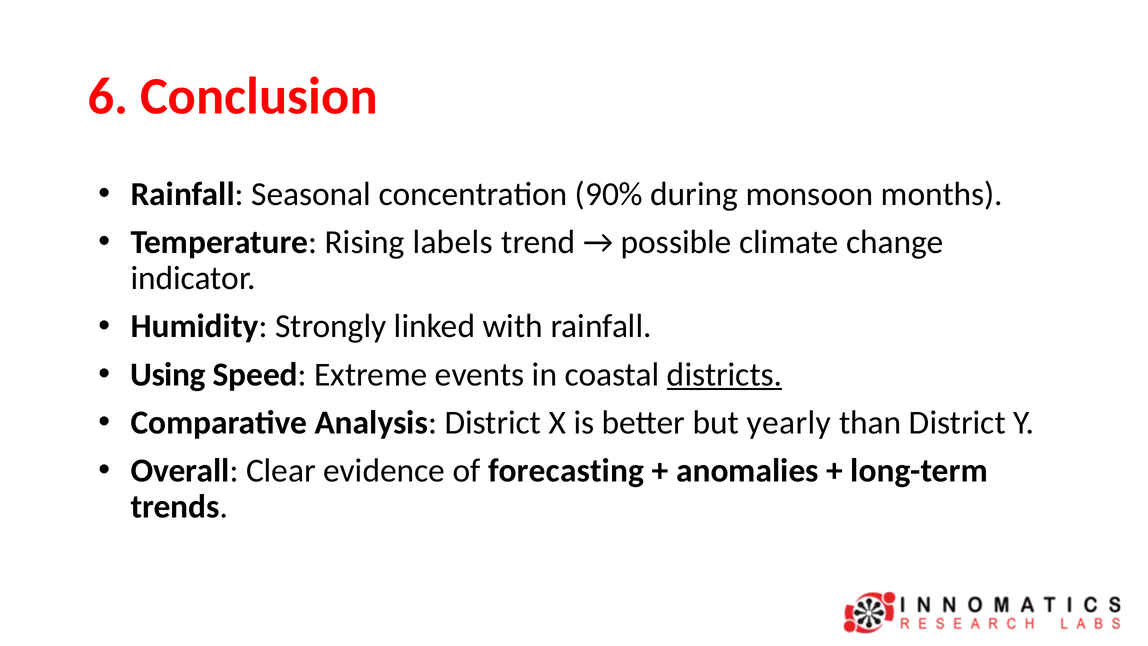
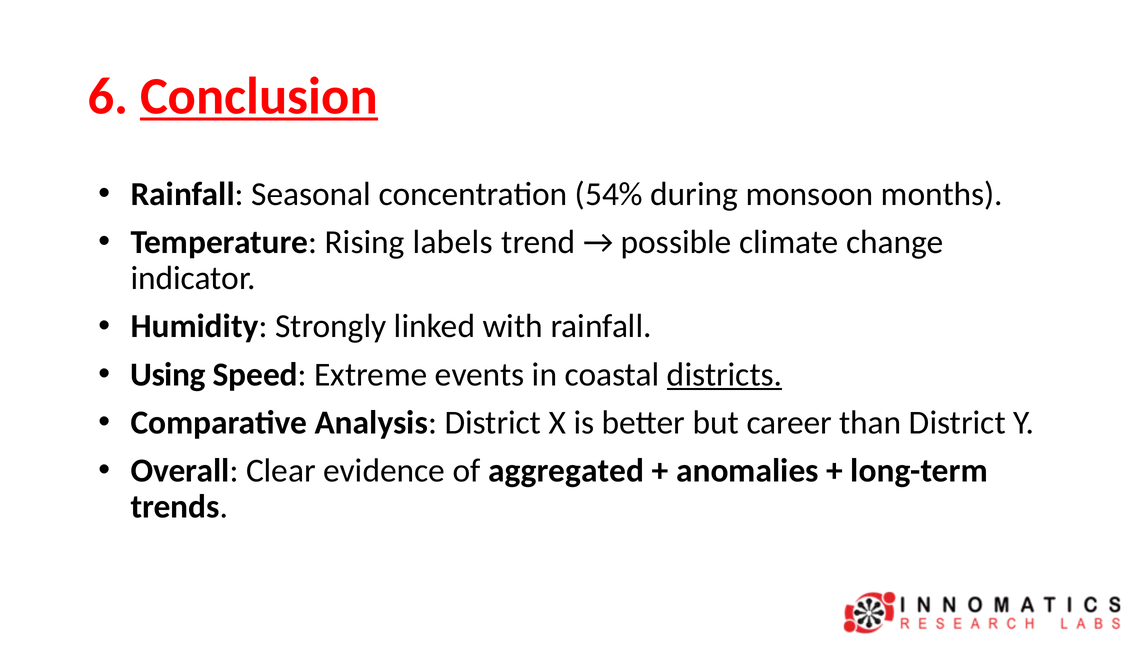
Conclusion underline: none -> present
90%: 90% -> 54%
yearly: yearly -> career
forecasting: forecasting -> aggregated
